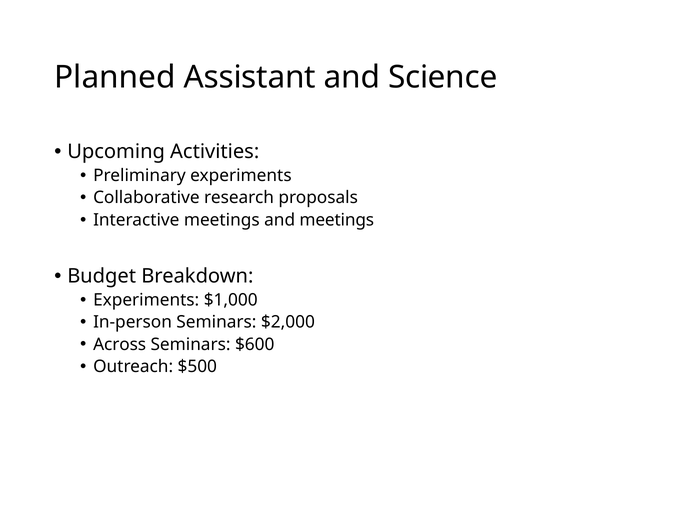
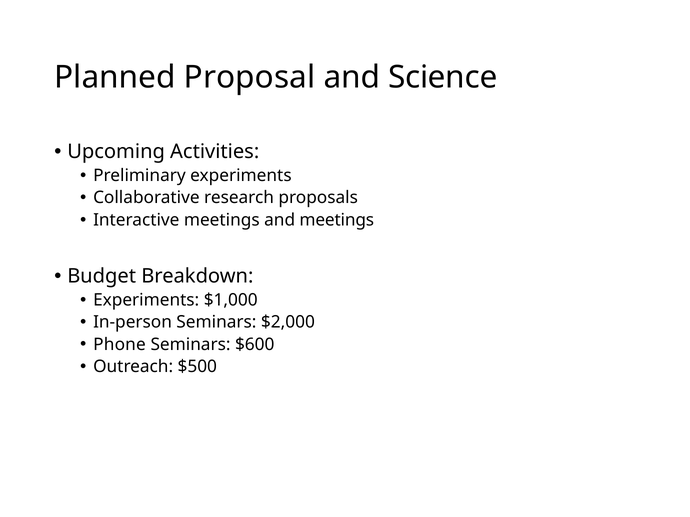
Assistant: Assistant -> Proposal
Across: Across -> Phone
